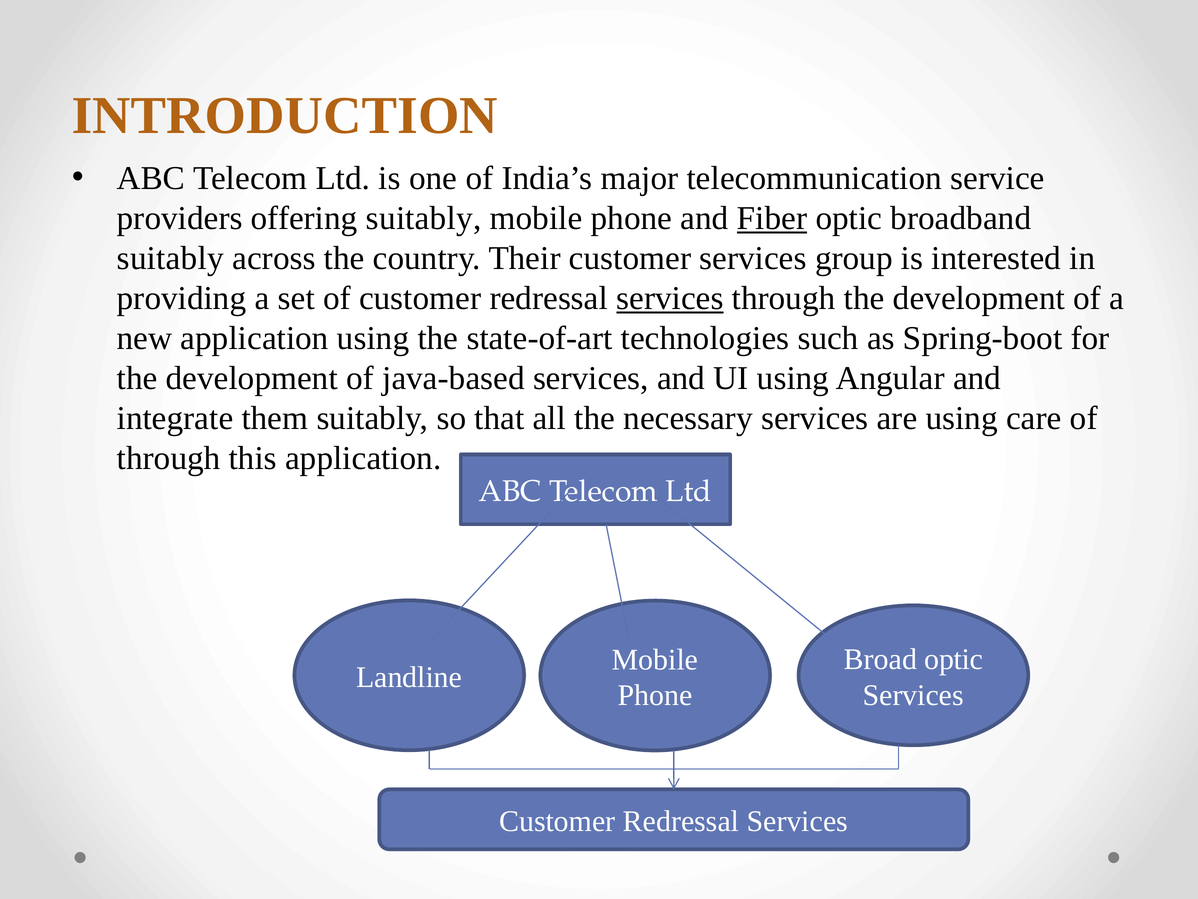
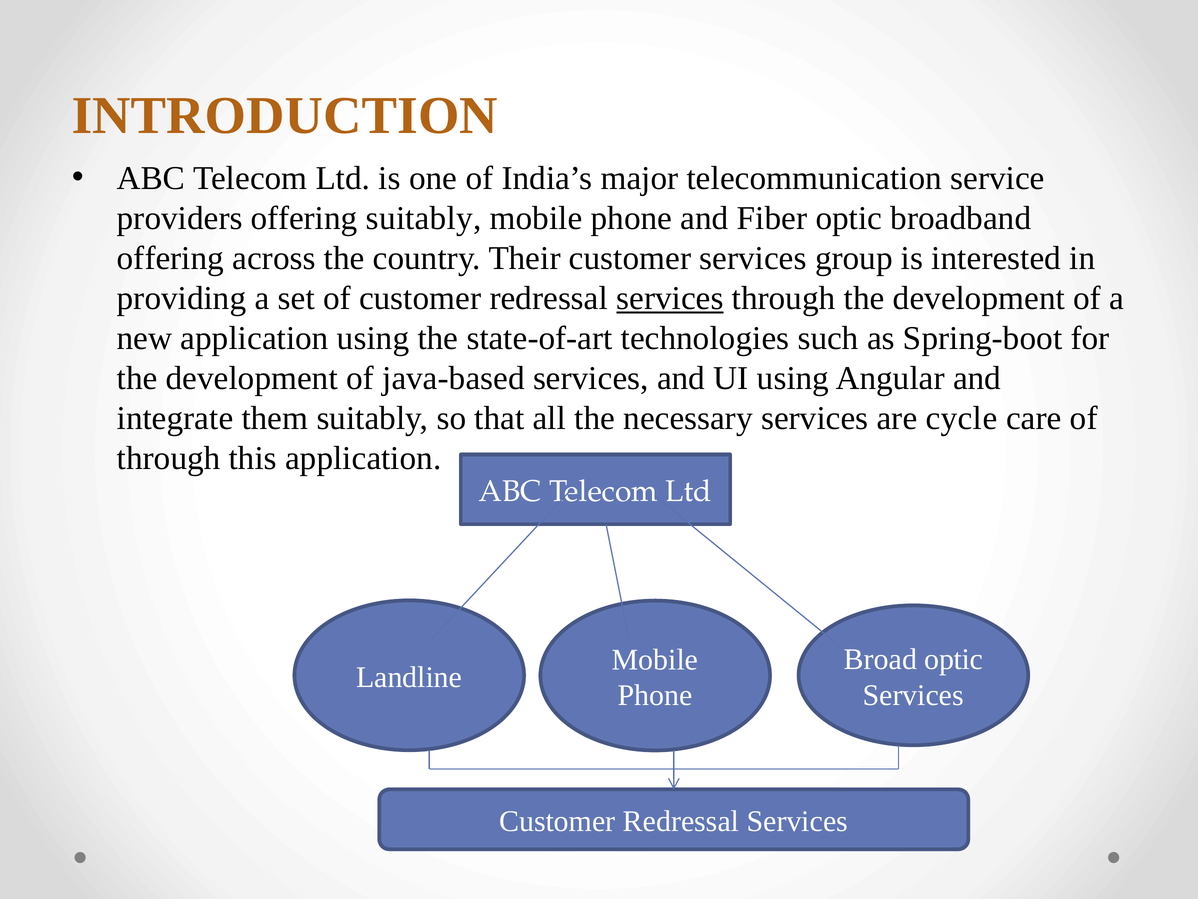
Fiber underline: present -> none
suitably at (170, 258): suitably -> offering
are using: using -> cycle
